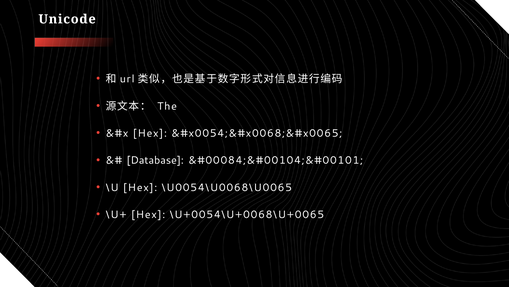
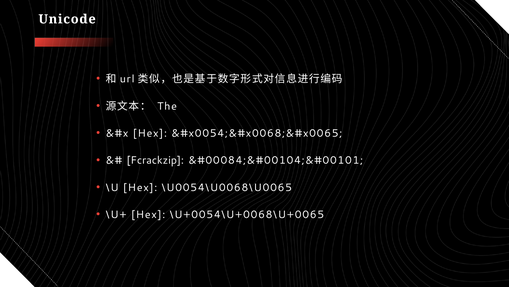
Database: Database -> Fcrackzip
